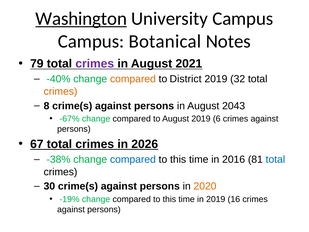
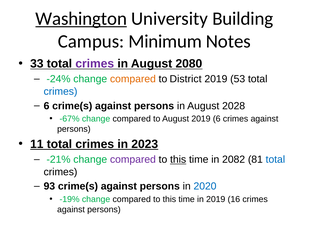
University Campus: Campus -> Building
Botanical: Botanical -> Minimum
79: 79 -> 33
2021: 2021 -> 2080
-40%: -40% -> -24%
32: 32 -> 53
crimes at (61, 91) colour: orange -> blue
8 at (47, 106): 8 -> 6
2043: 2043 -> 2028
67: 67 -> 11
2026: 2026 -> 2023
-38%: -38% -> -21%
compared at (133, 159) colour: blue -> purple
this at (178, 159) underline: none -> present
2016: 2016 -> 2082
30: 30 -> 93
2020 colour: orange -> blue
